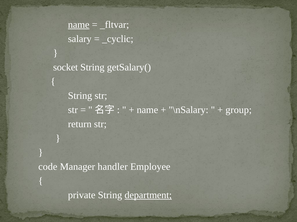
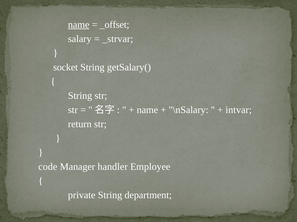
_fltvar: _fltvar -> _offset
_cyclic: _cyclic -> _strvar
group: group -> intvar
department underline: present -> none
